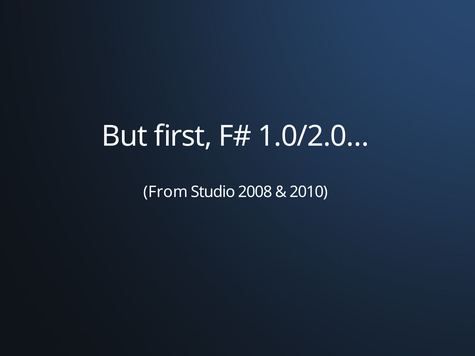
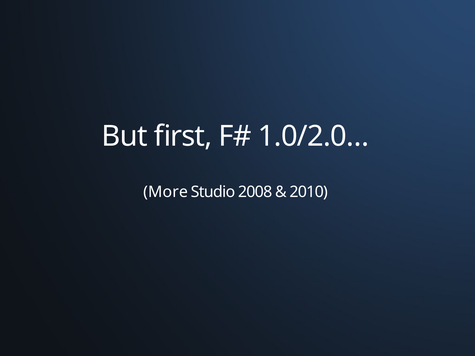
From: From -> More
